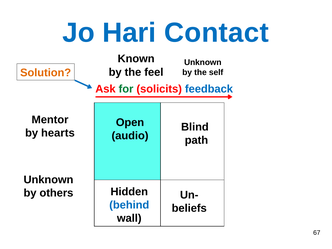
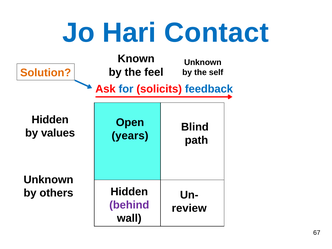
for colour: green -> blue
Mentor at (50, 120): Mentor -> Hidden
hearts: hearts -> values
audio: audio -> years
behind colour: blue -> purple
beliefs: beliefs -> review
